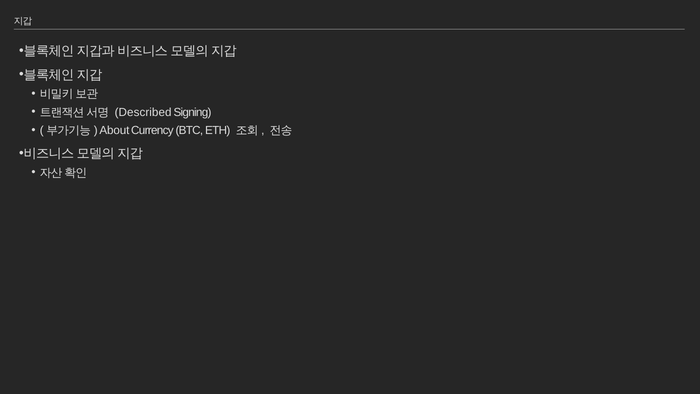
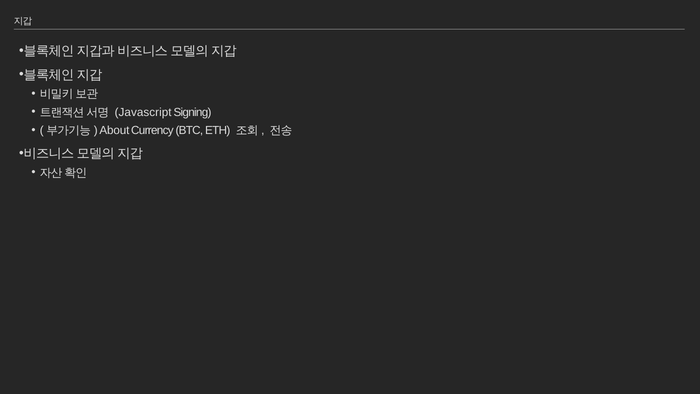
Described: Described -> Javascript
